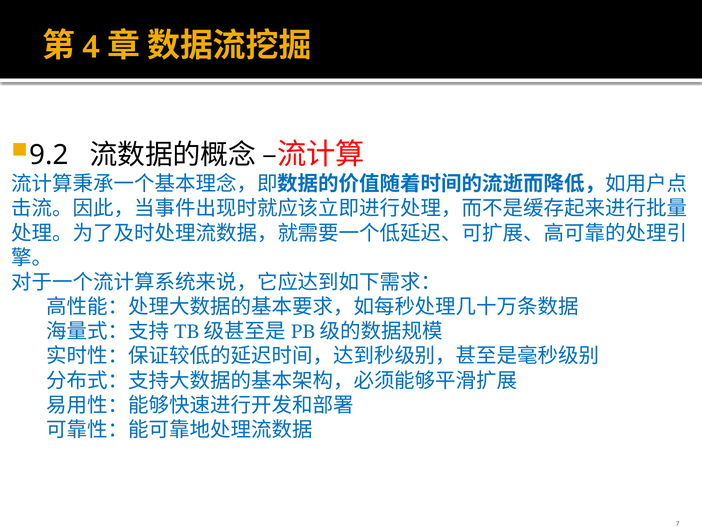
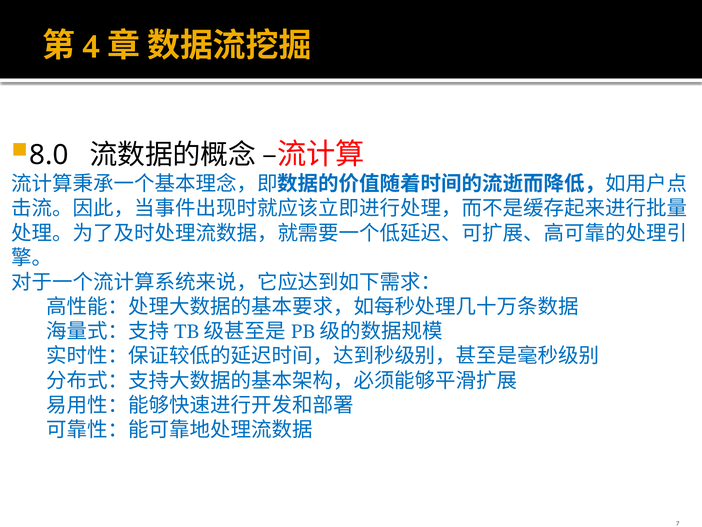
9.2: 9.2 -> 8.0
